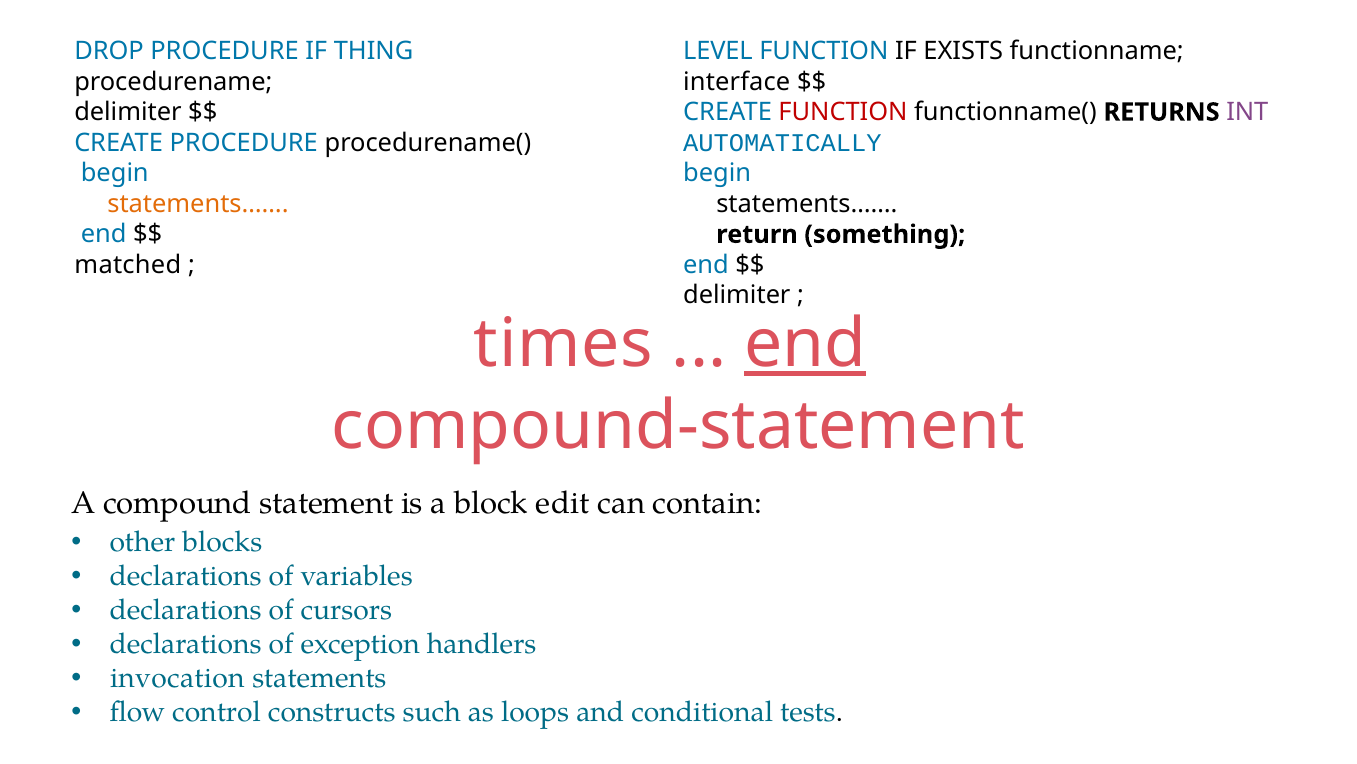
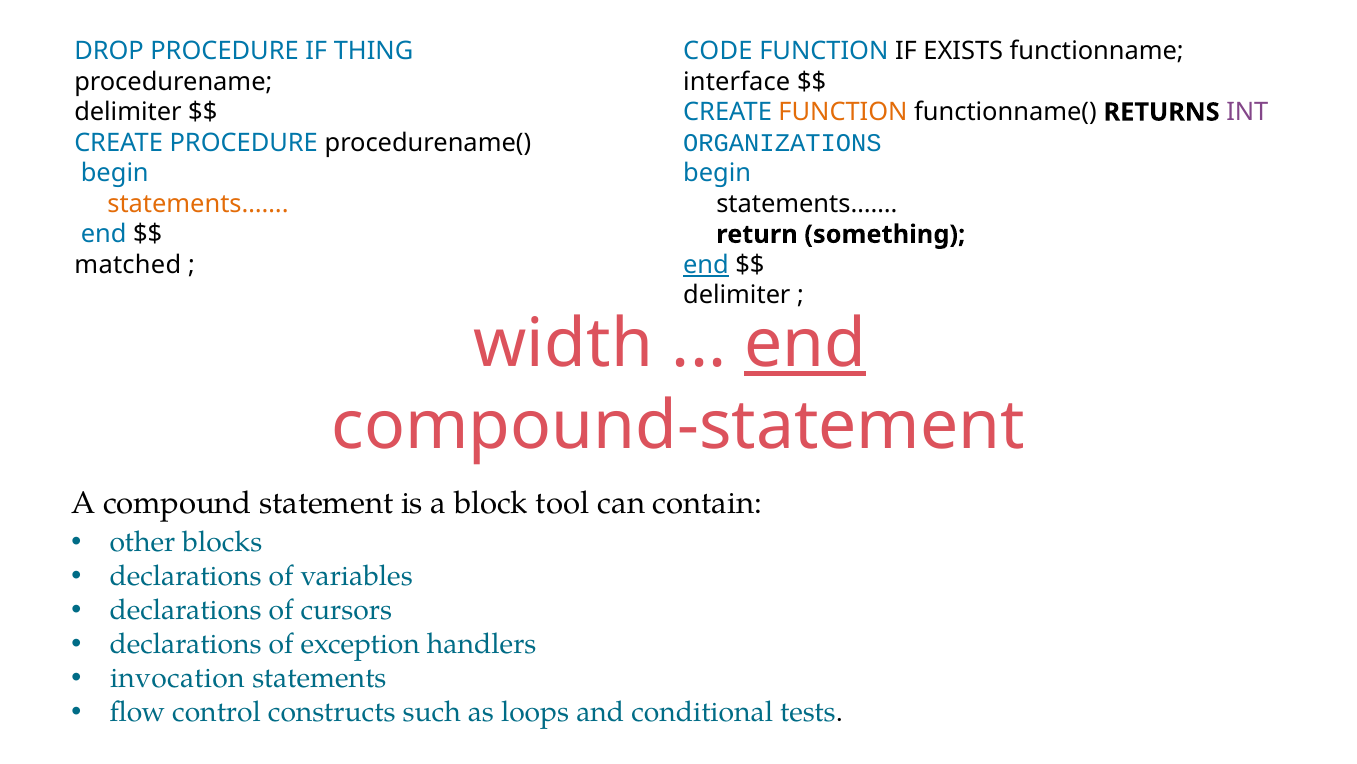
LEVEL: LEVEL -> CODE
FUNCTION at (843, 112) colour: red -> orange
AUTOMATICALLY: AUTOMATICALLY -> ORGANIZATIONS
end at (706, 265) underline: none -> present
times: times -> width
edit: edit -> tool
